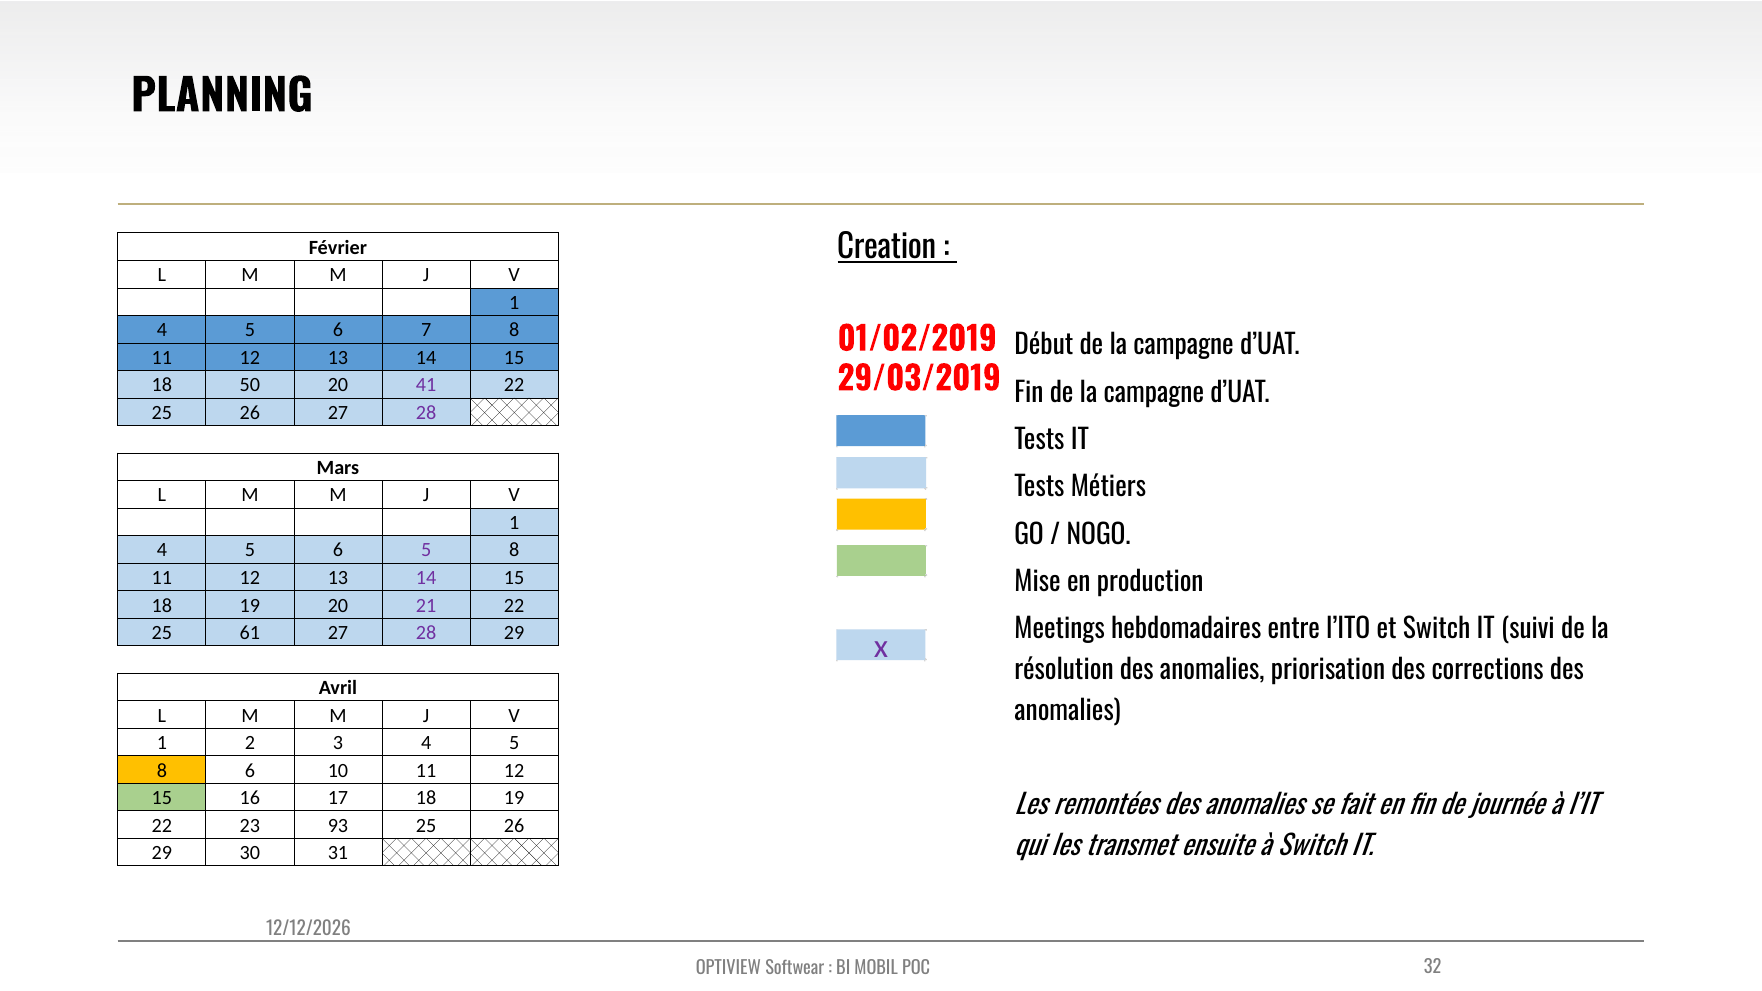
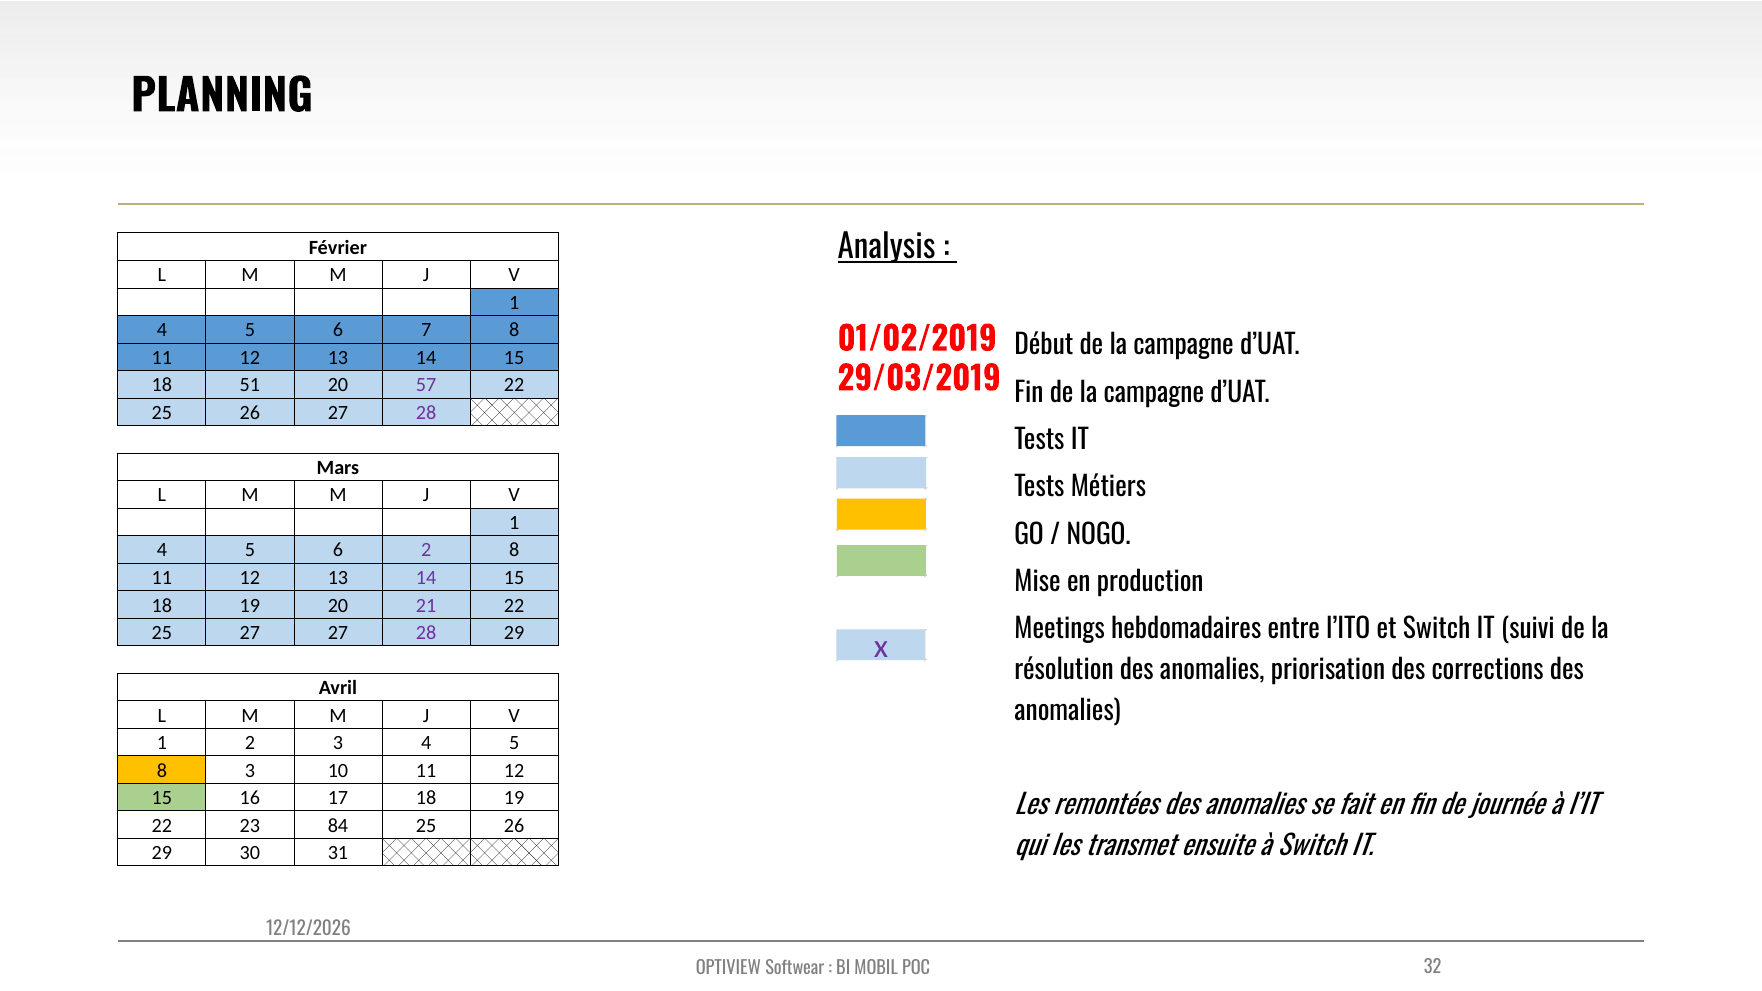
Creation: Creation -> Analysis
50: 50 -> 51
41: 41 -> 57
6 5: 5 -> 2
25 61: 61 -> 27
8 6: 6 -> 3
93: 93 -> 84
